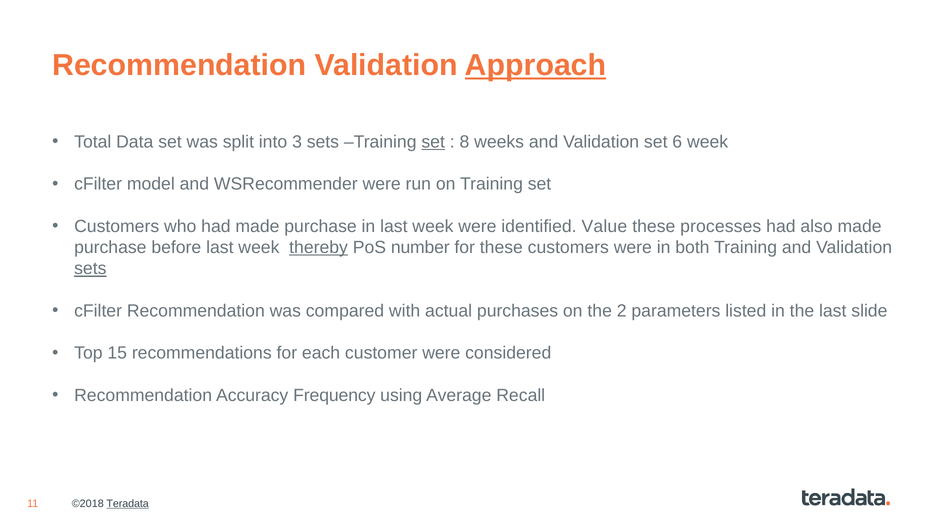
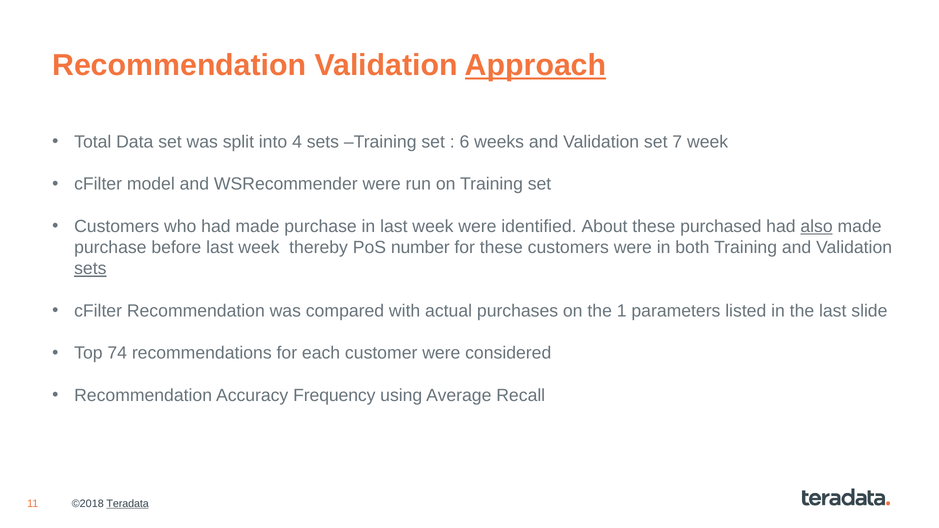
3: 3 -> 4
set at (433, 142) underline: present -> none
8: 8 -> 6
6: 6 -> 7
Value: Value -> About
processes: processes -> purchased
also underline: none -> present
thereby underline: present -> none
2: 2 -> 1
15: 15 -> 74
